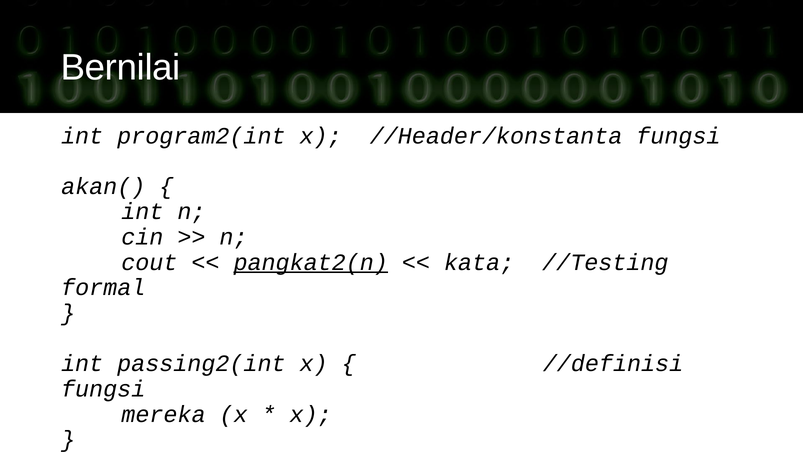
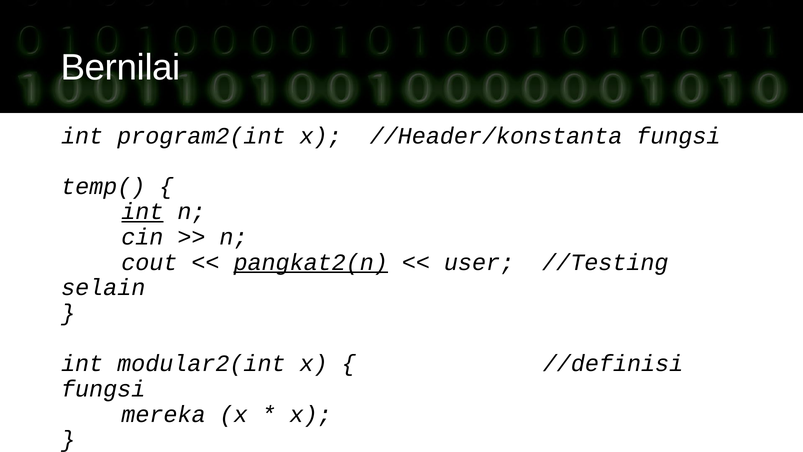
akan(: akan( -> temp(
int at (142, 212) underline: none -> present
kata: kata -> user
formal: formal -> selain
passing2(int: passing2(int -> modular2(int
